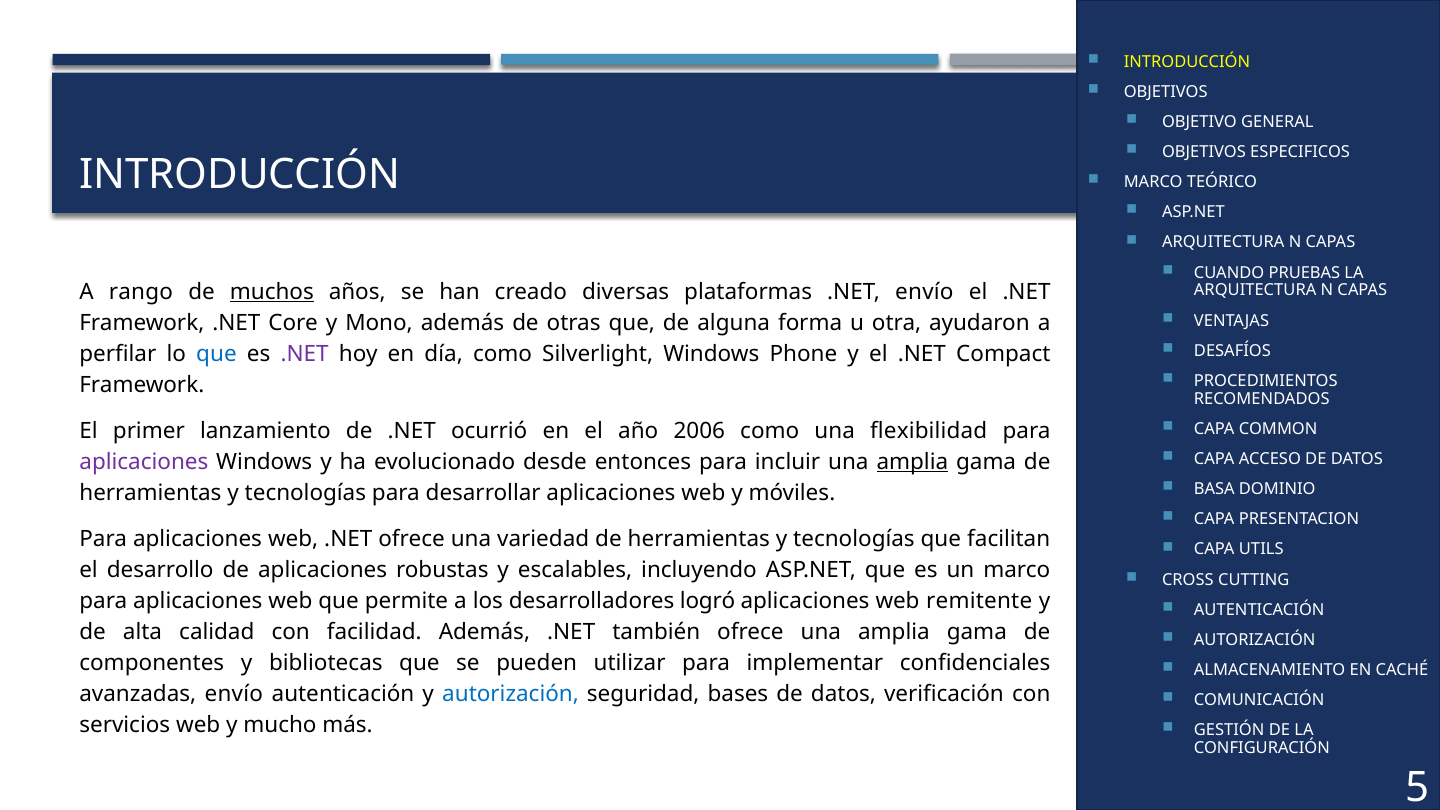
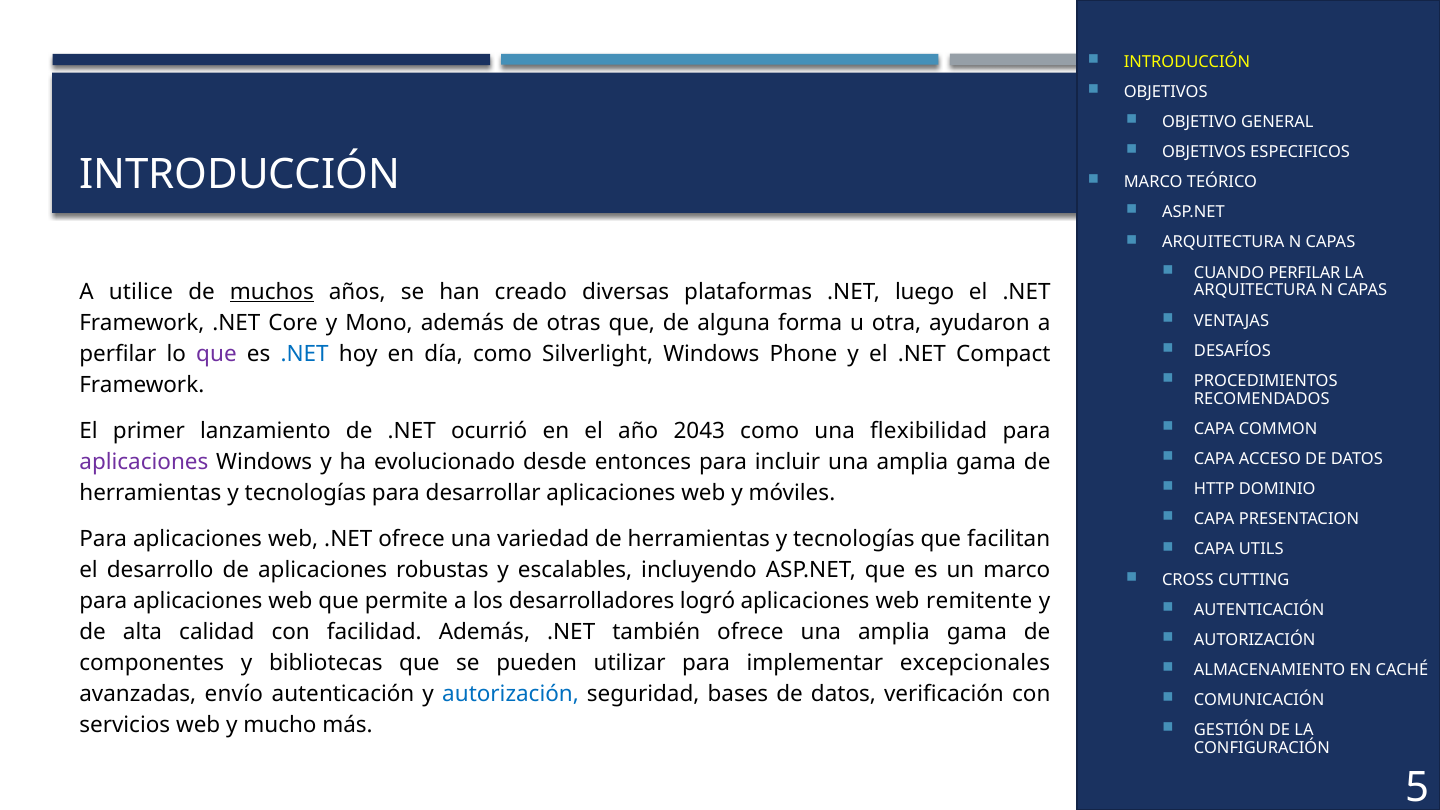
CUANDO PRUEBAS: PRUEBAS -> PERFILAR
rango: rango -> utilice
.NET envío: envío -> luego
que at (216, 354) colour: blue -> purple
.NET at (305, 354) colour: purple -> blue
2006: 2006 -> 2043
amplia at (912, 462) underline: present -> none
BASA: BASA -> HTTP
confidenciales: confidenciales -> excepcionales
